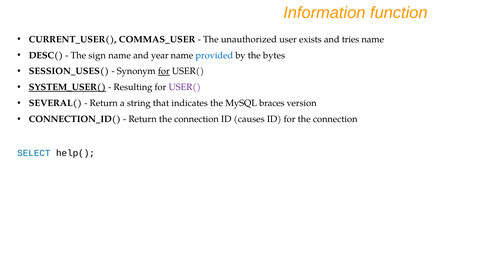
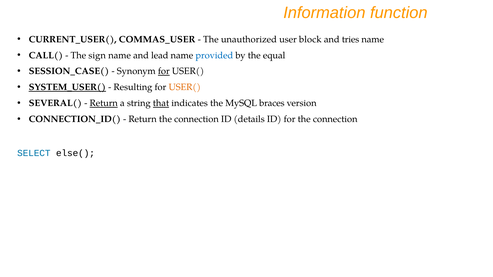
exists: exists -> block
DESC(: DESC( -> CALL(
year: year -> lead
bytes: bytes -> equal
SESSION_USES(: SESSION_USES( -> SESSION_CASE(
USER( at (185, 87) colour: purple -> orange
Return at (104, 103) underline: none -> present
that underline: none -> present
causes: causes -> details
help(: help( -> else(
